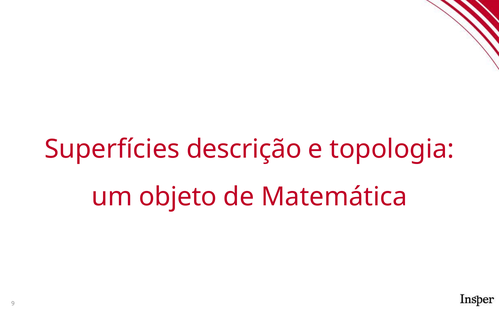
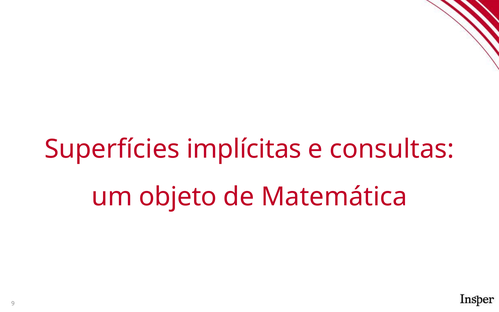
descrição: descrição -> implícitas
topologia: topologia -> consultas
